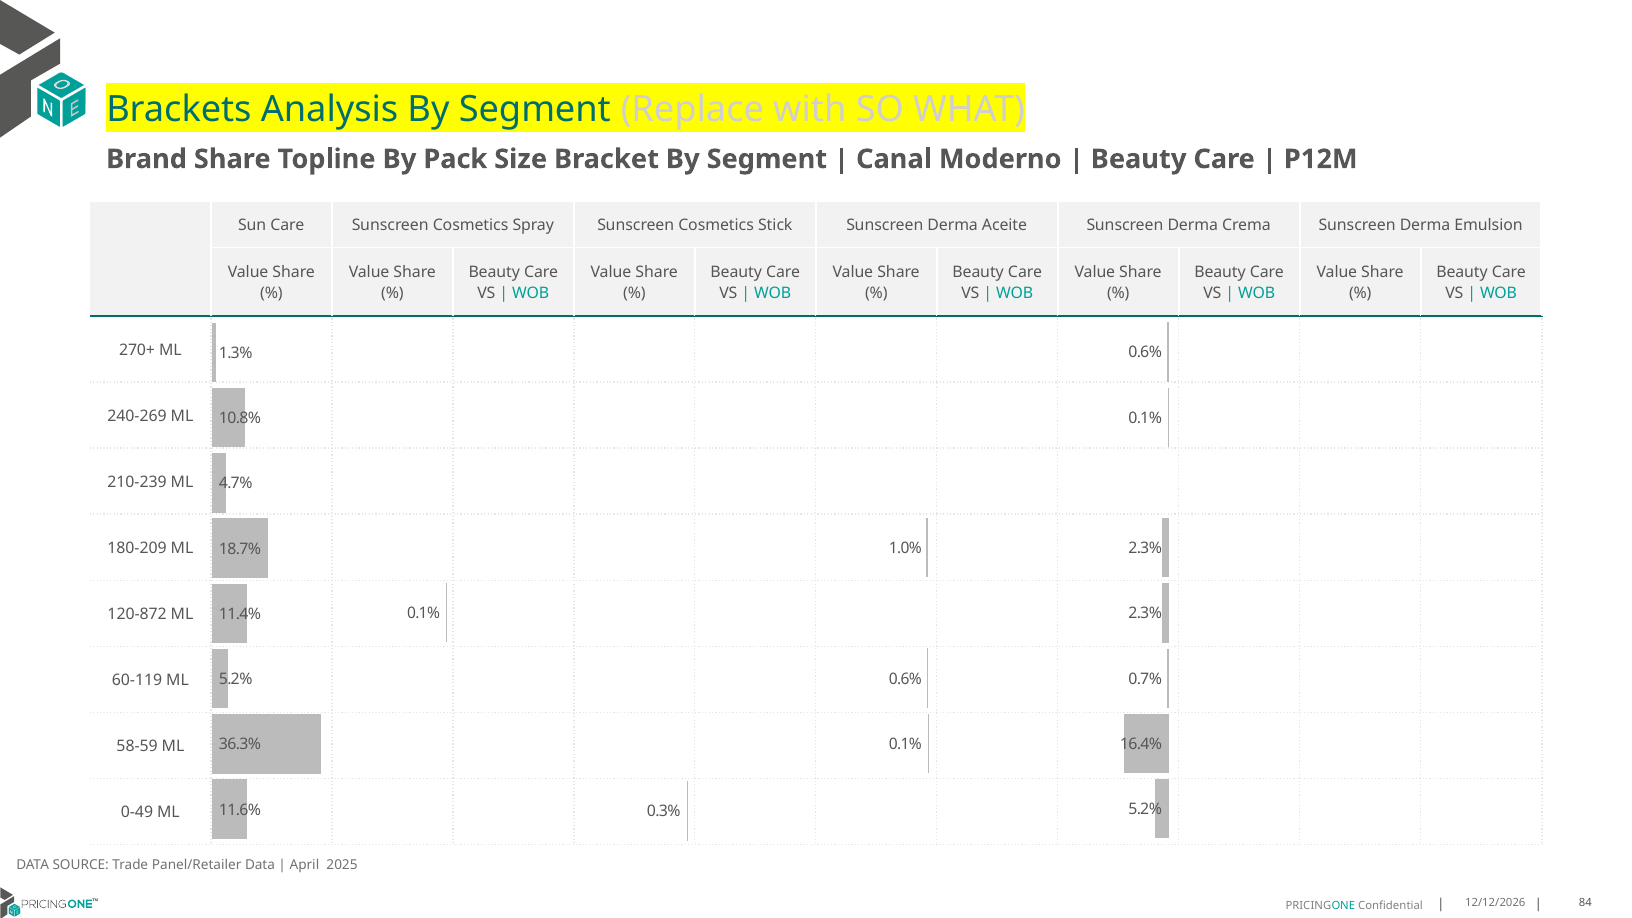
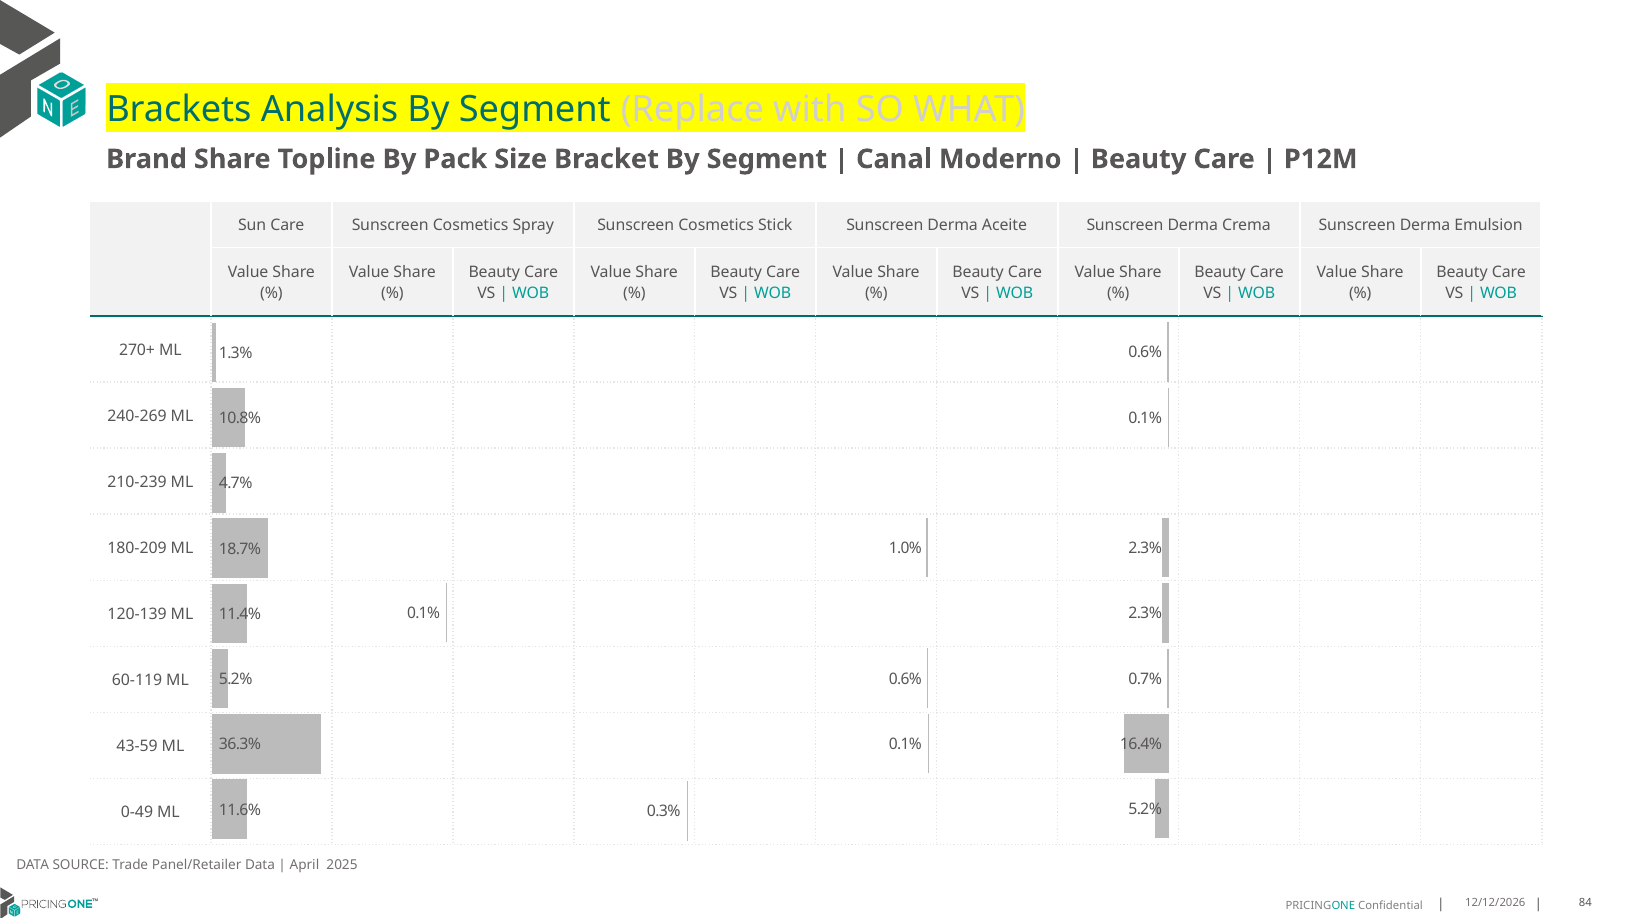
120-872: 120-872 -> 120-139
58-59: 58-59 -> 43-59
